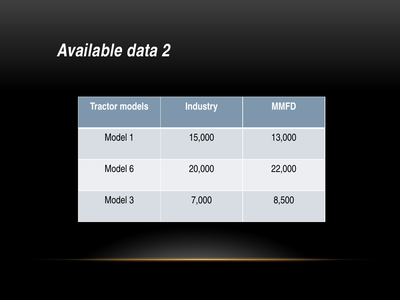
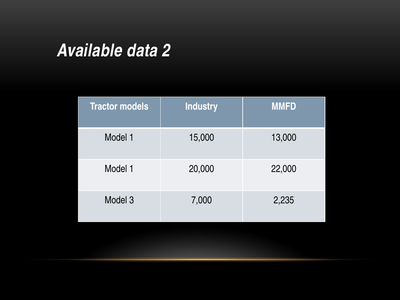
6 at (132, 169): 6 -> 1
8,500: 8,500 -> 2,235
